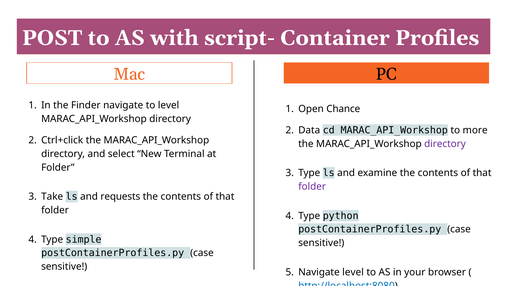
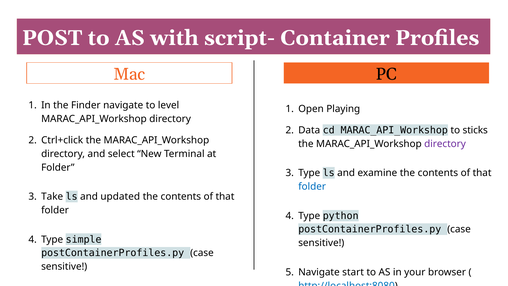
Chance: Chance -> Playing
more: more -> sticks
folder at (312, 186) colour: purple -> blue
requests: requests -> updated
Navigate level: level -> start
